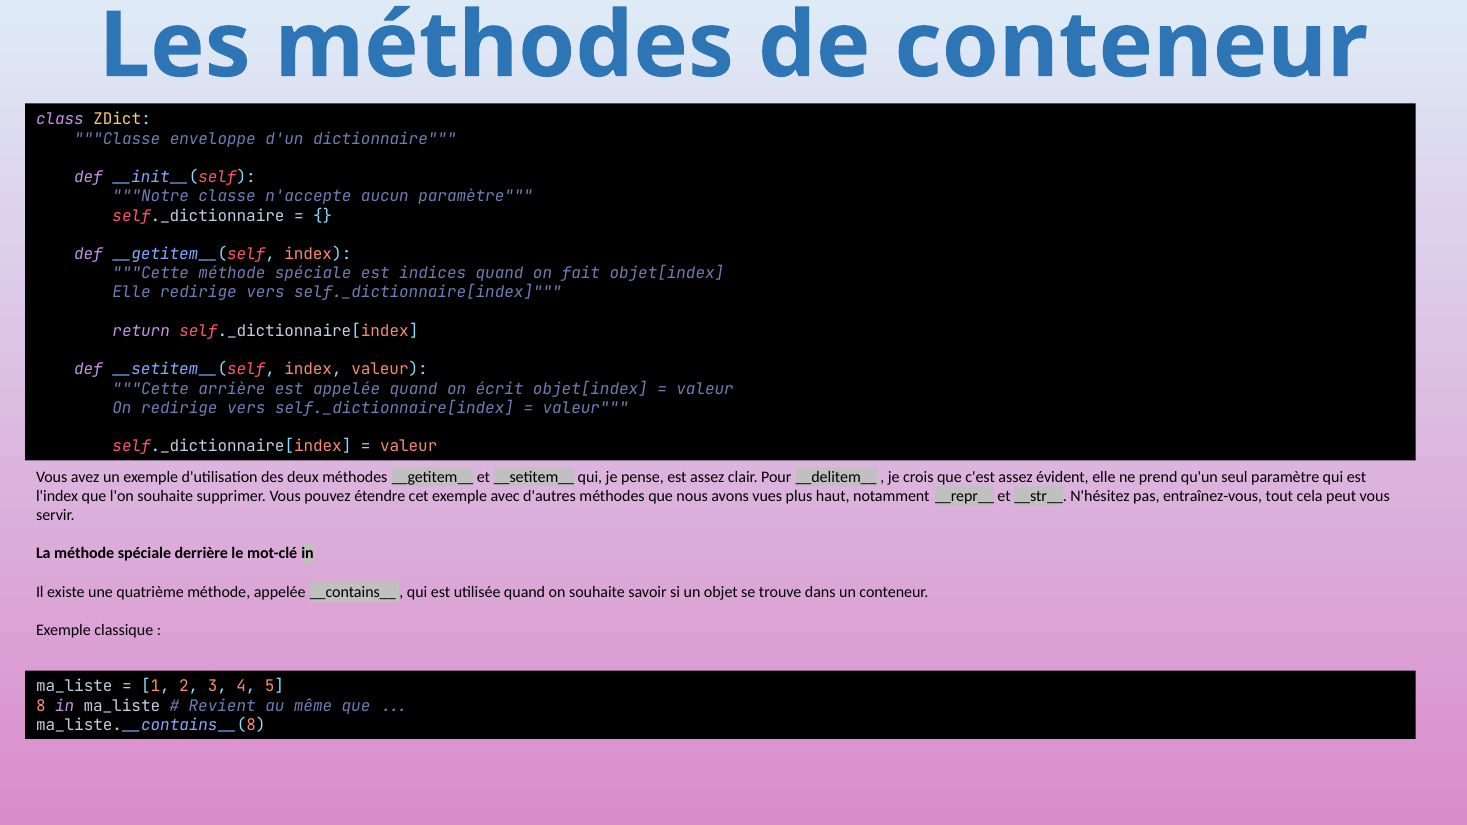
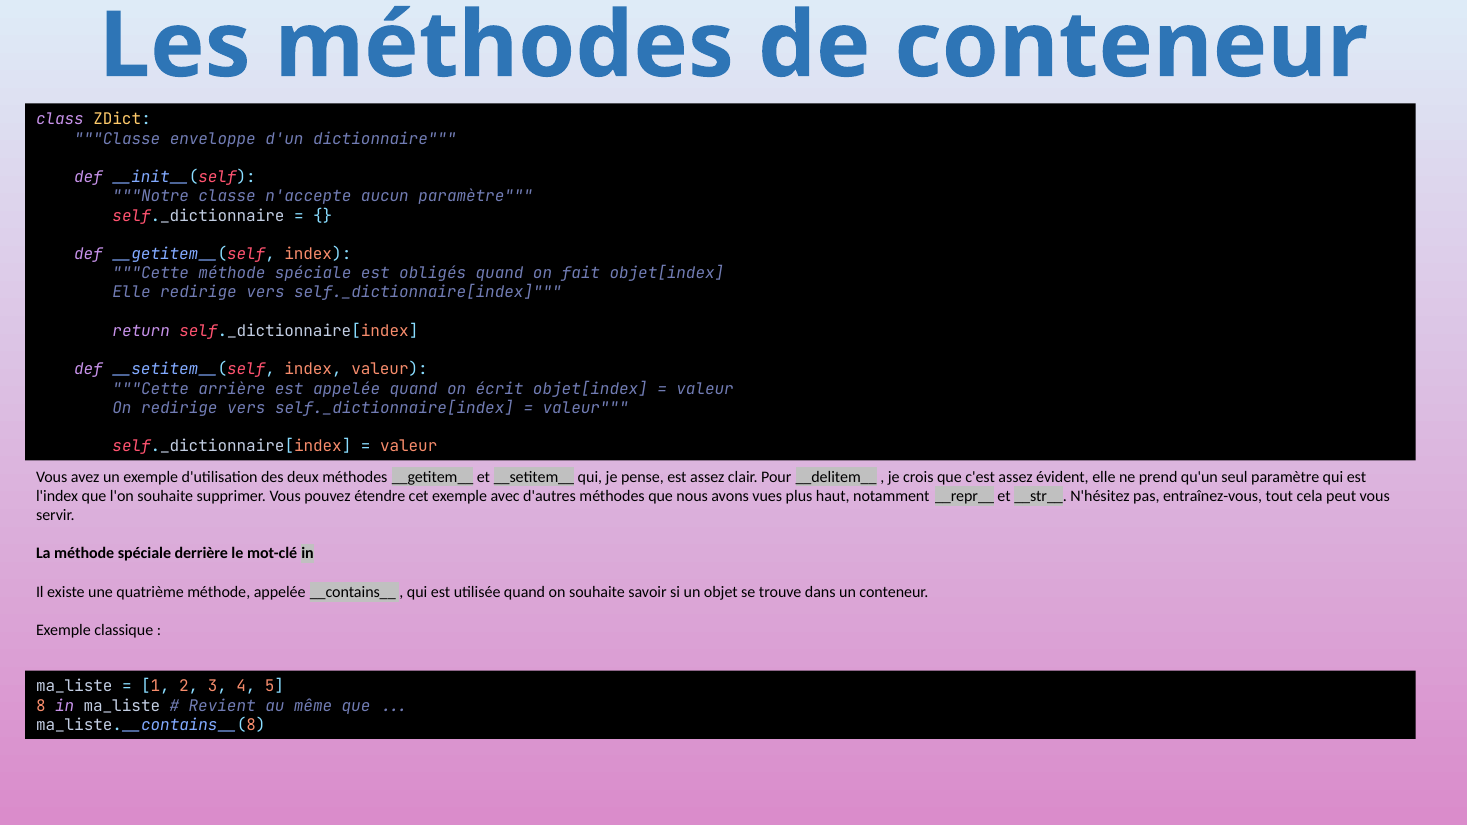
indices: indices -> obligés
